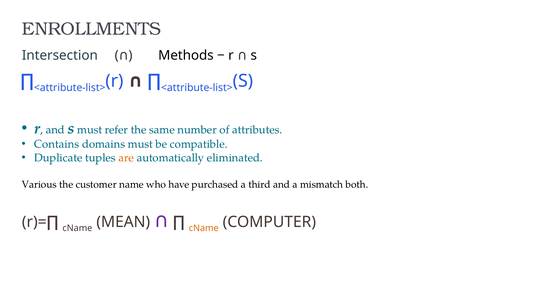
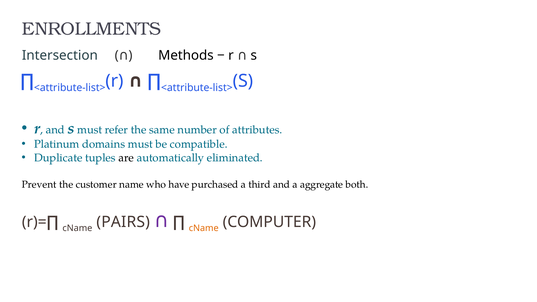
Contains: Contains -> Platinum
are colour: orange -> black
Various: Various -> Prevent
mismatch: mismatch -> aggregate
MEAN: MEAN -> PAIRS
